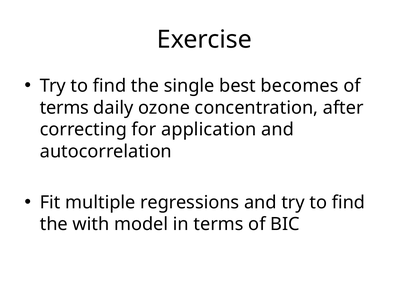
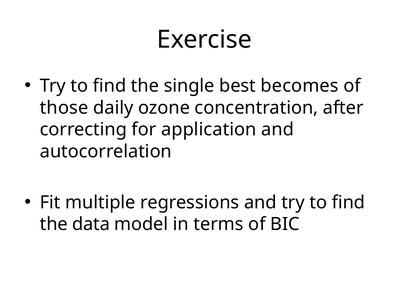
terms at (64, 108): terms -> those
with: with -> data
